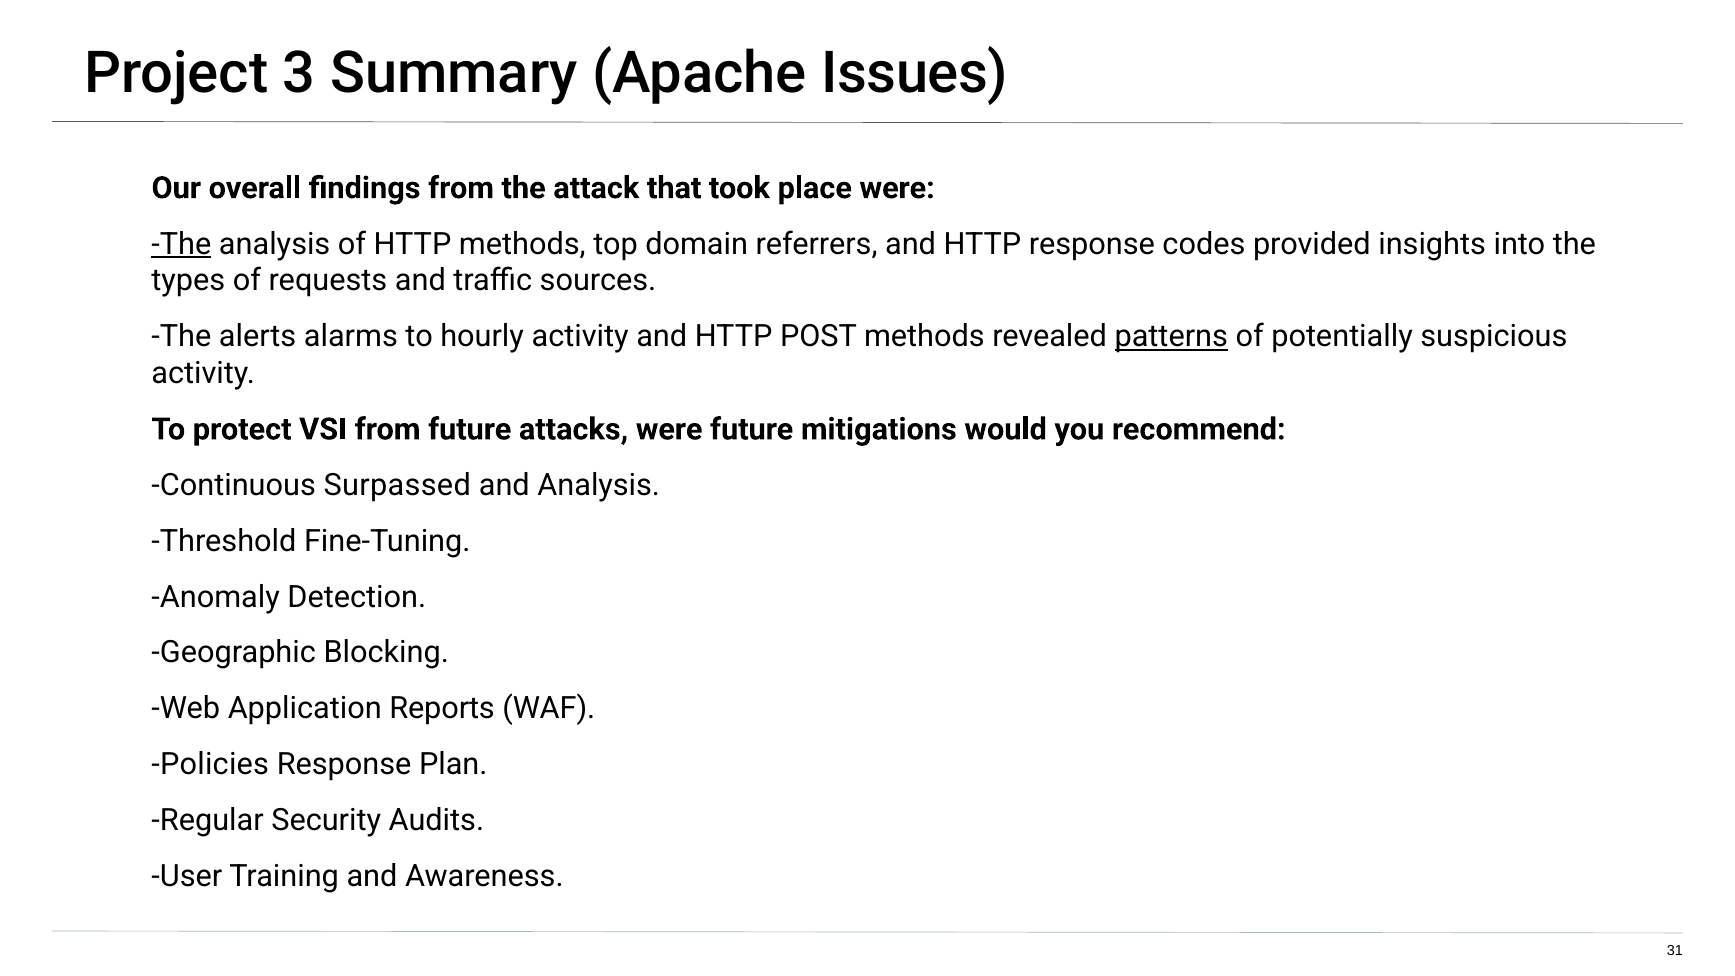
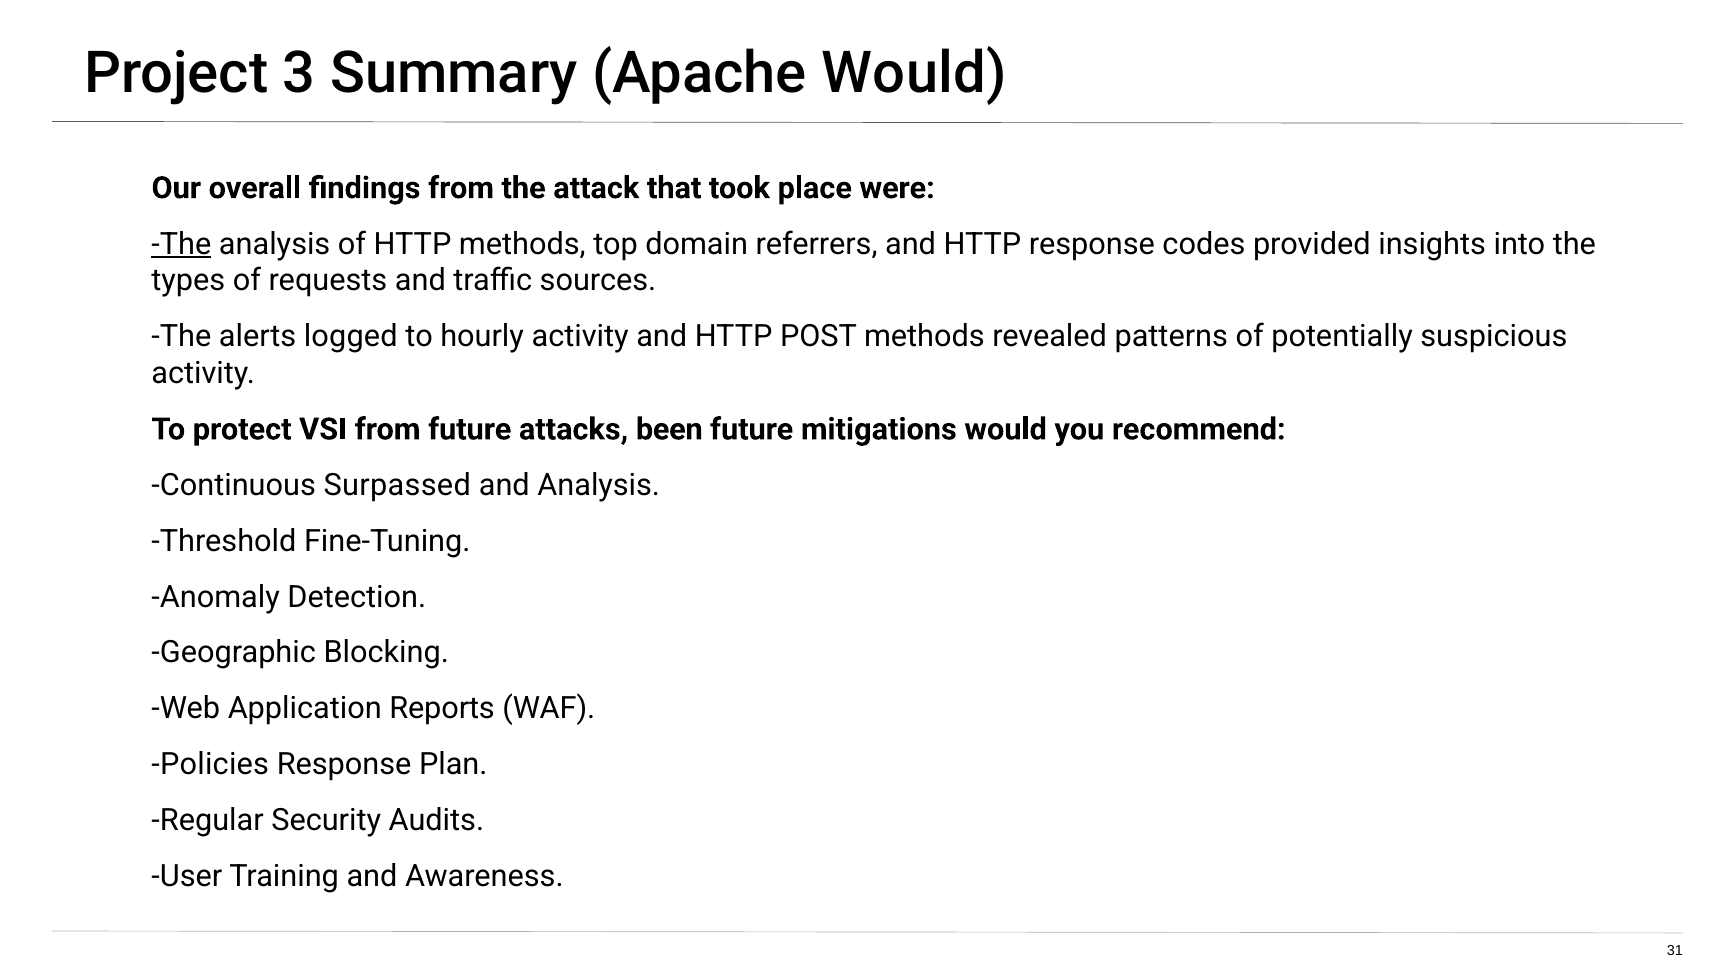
Apache Issues: Issues -> Would
alarms: alarms -> logged
patterns underline: present -> none
attacks were: were -> been
